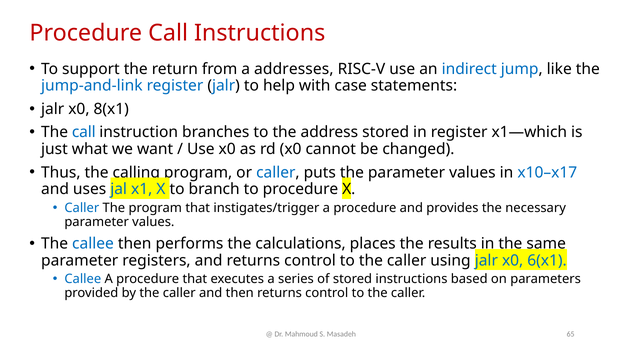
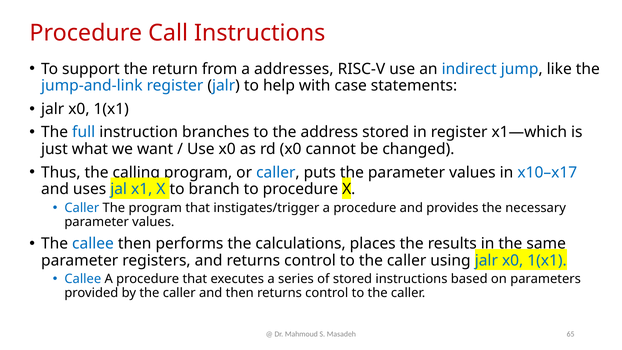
8(x1 at (111, 109): 8(x1 -> 1(x1
The call: call -> full
using jalr x0 6(x1: 6(x1 -> 1(x1
